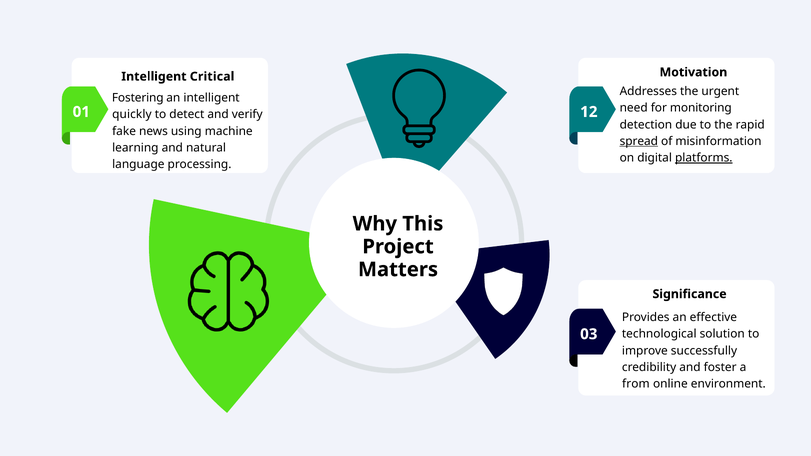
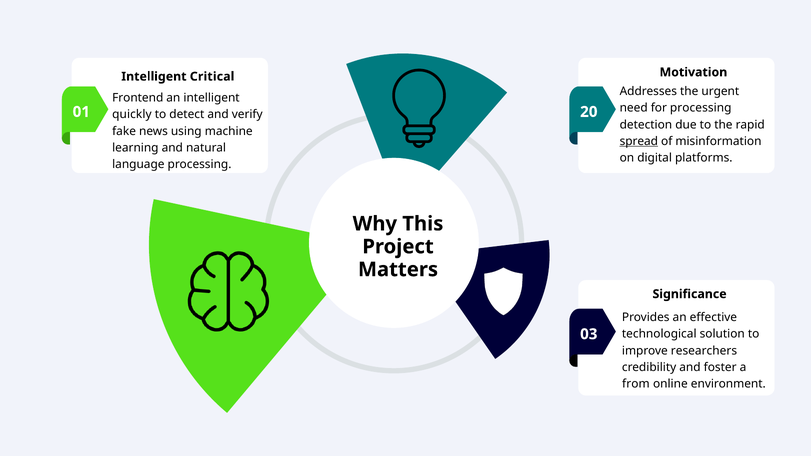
Fostering: Fostering -> Frontend
for monitoring: monitoring -> processing
12: 12 -> 20
platforms underline: present -> none
successfully: successfully -> researchers
